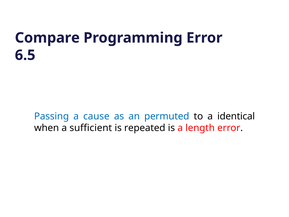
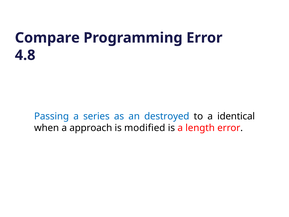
6.5: 6.5 -> 4.8
cause: cause -> series
permuted: permuted -> destroyed
sufficient: sufficient -> approach
repeated: repeated -> modified
